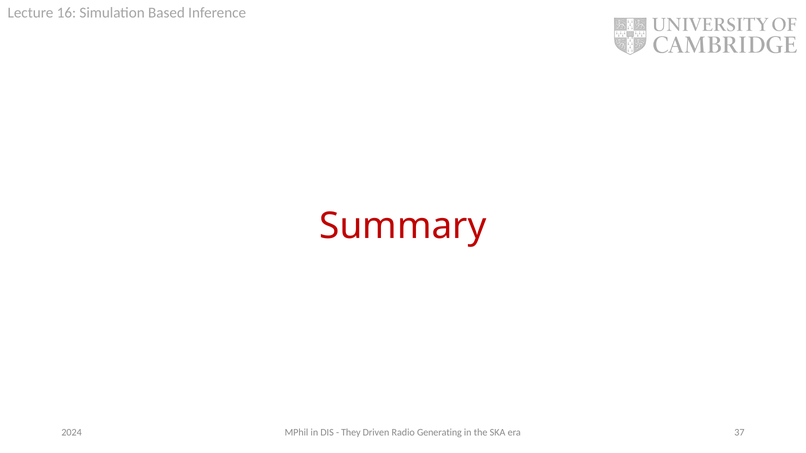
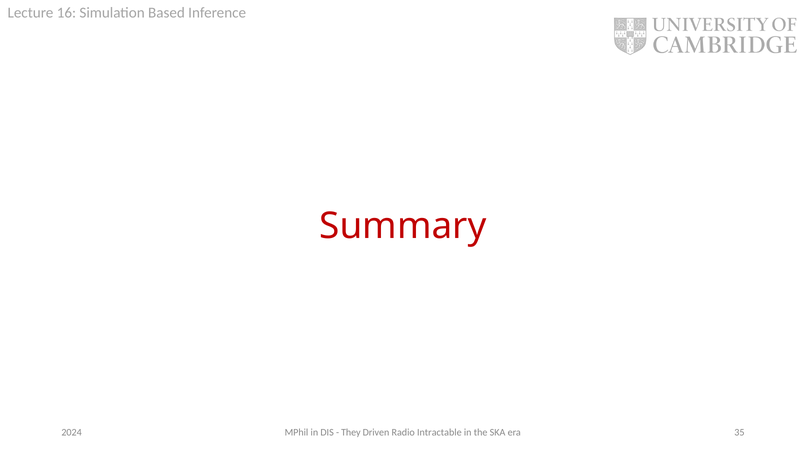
Generating: Generating -> Intractable
37: 37 -> 35
